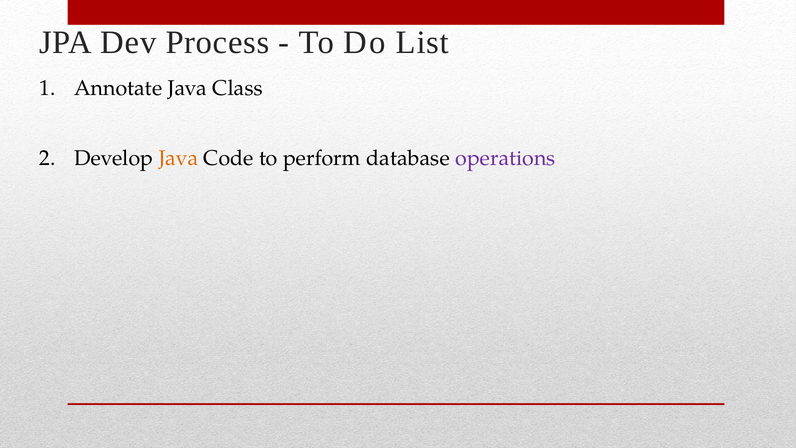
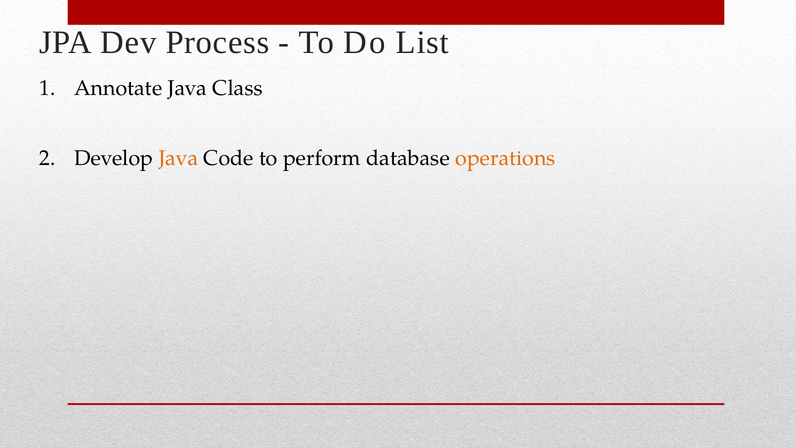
operations colour: purple -> orange
